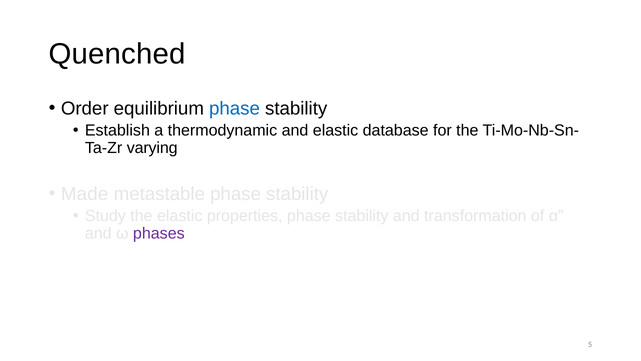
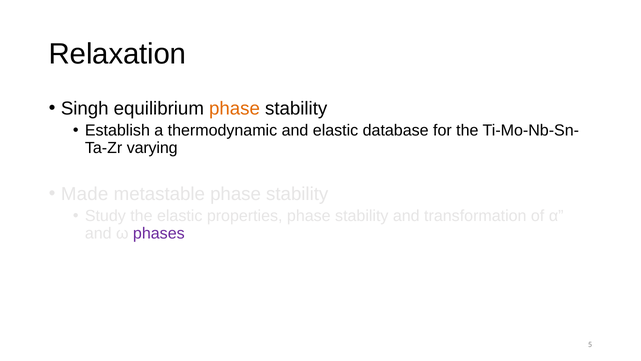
Quenched: Quenched -> Relaxation
Order: Order -> Singh
phase at (235, 108) colour: blue -> orange
